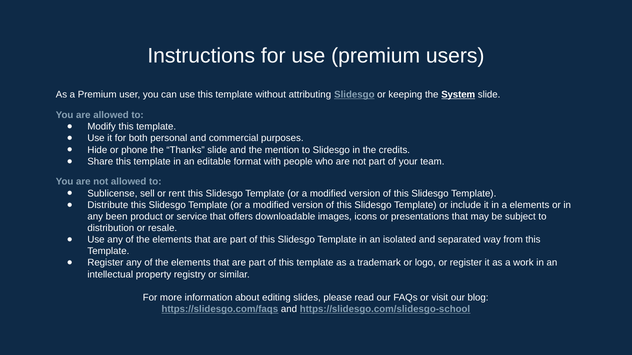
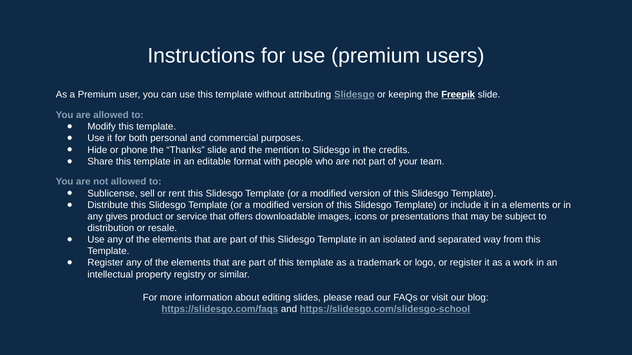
System: System -> Freepik
been: been -> gives
